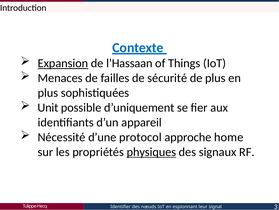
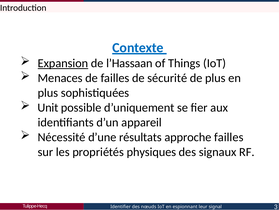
protocol: protocol -> résultats
approche home: home -> failles
physiques underline: present -> none
